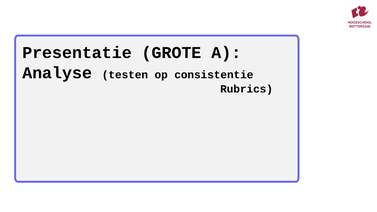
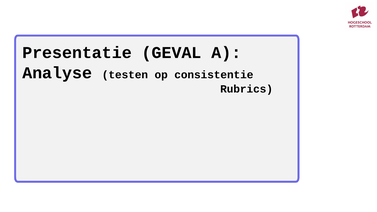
GROTE: GROTE -> GEVAL
